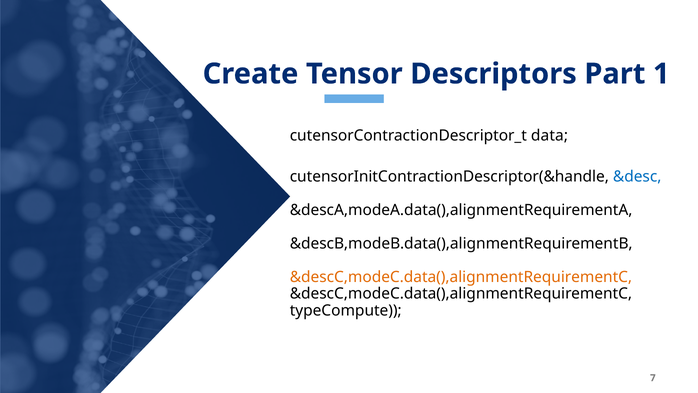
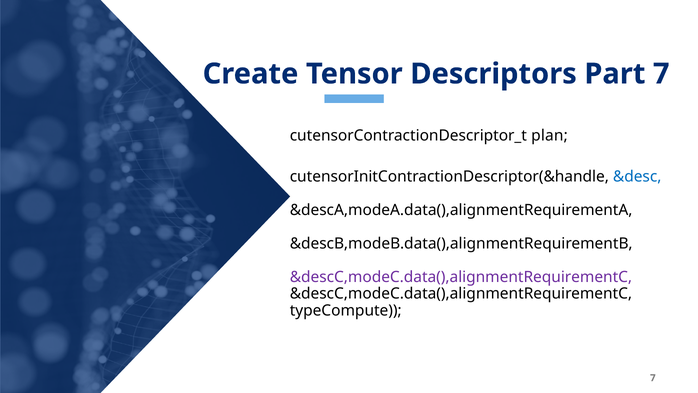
Part 1: 1 -> 7
data: data -> plan
&descC,modeC.data(),alignmentRequirementC at (461, 277) colour: orange -> purple
